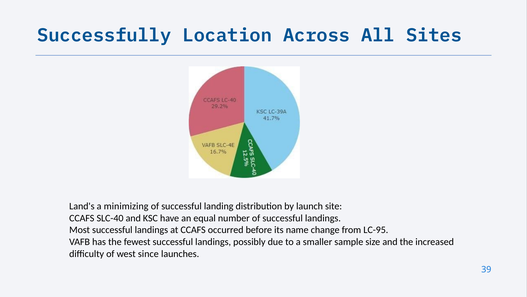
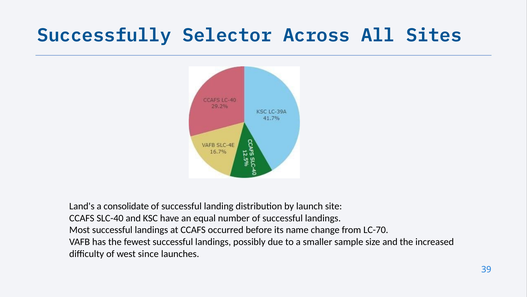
Location: Location -> Selector
minimizing: minimizing -> consolidate
LC-95: LC-95 -> LC-70
